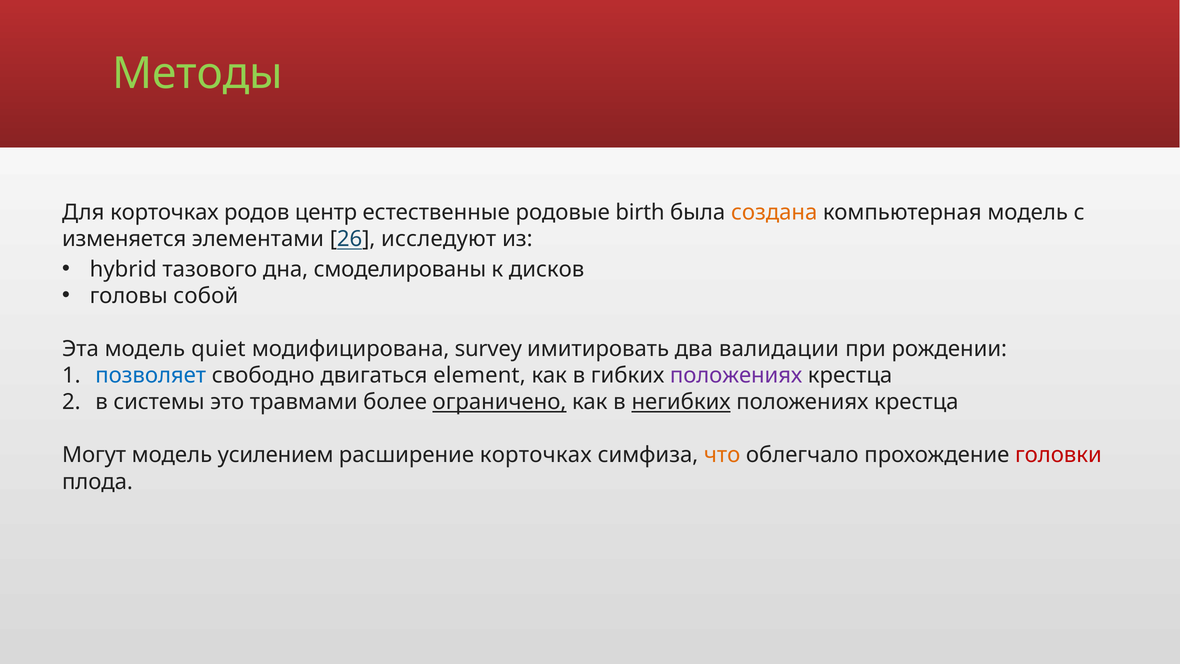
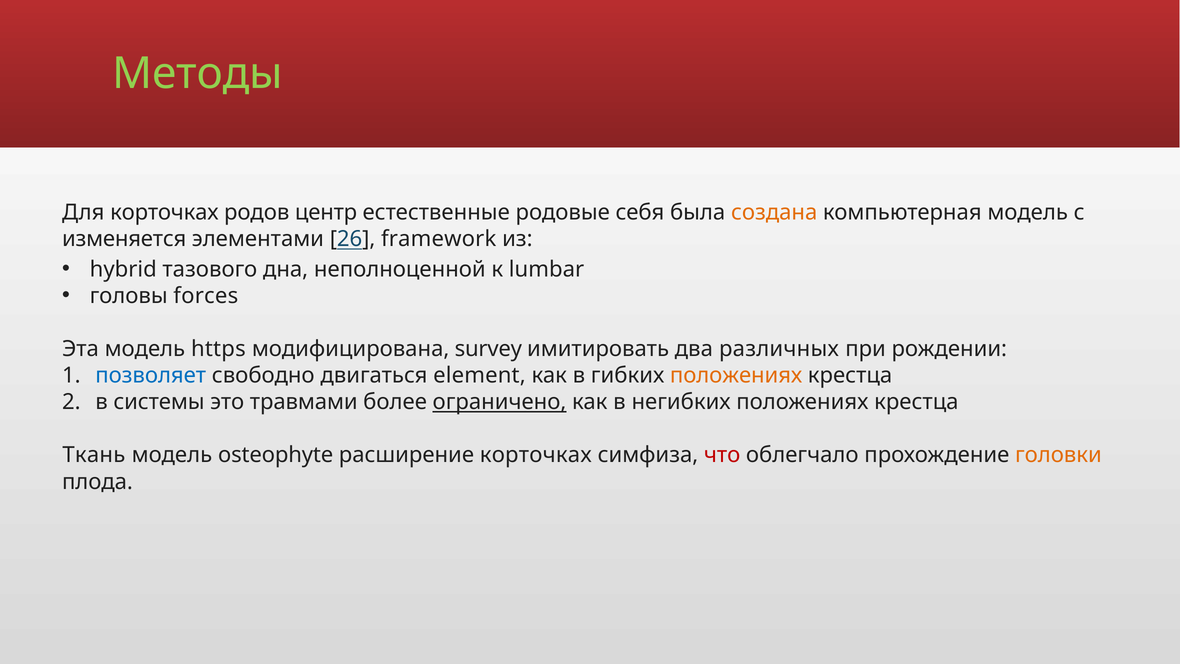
birth: birth -> себя
исследуют: исследуют -> framework
смоделированы: смоделированы -> неполноценной
дисков: дисков -> lumbar
собой: собой -> forces
quiet: quiet -> https
валидации: валидации -> различных
положениях at (736, 375) colour: purple -> orange
негибких underline: present -> none
Могут: Могут -> Ткань
усилением: усилением -> osteophyte
что colour: orange -> red
головки colour: red -> orange
